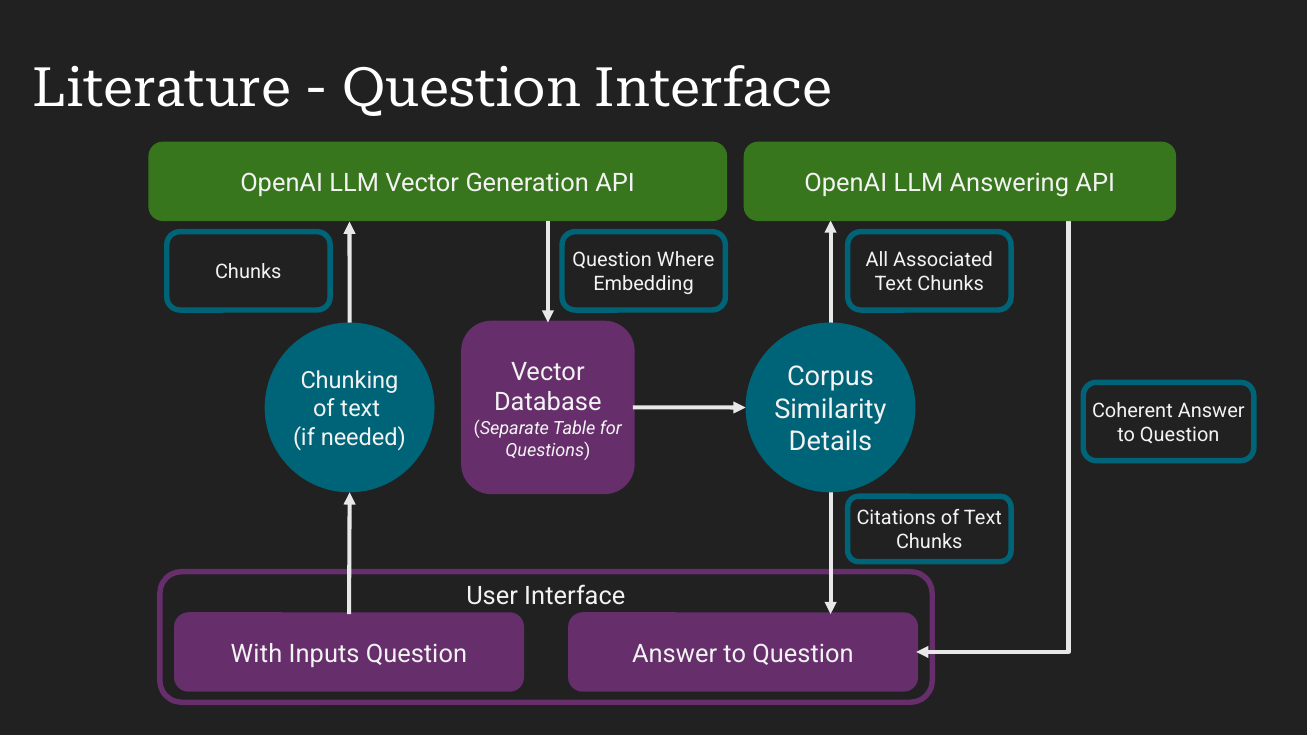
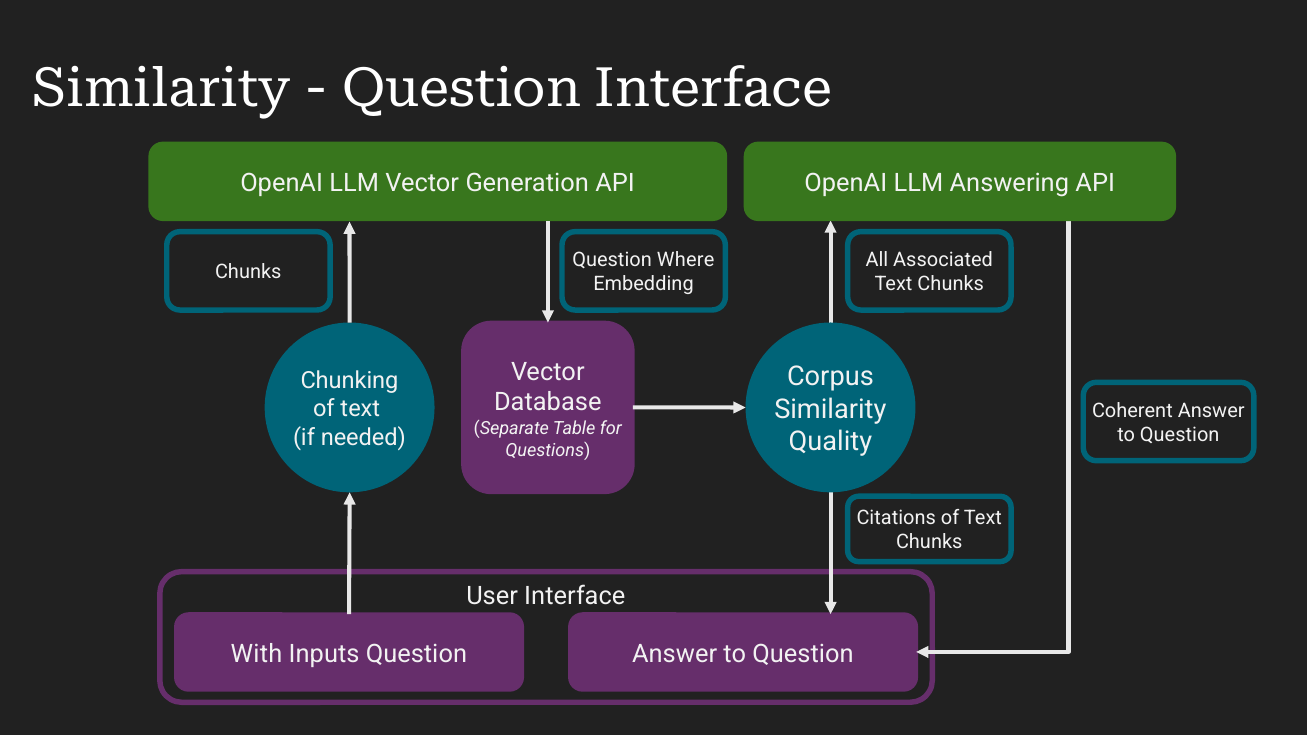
Literature at (162, 89): Literature -> Similarity
Details: Details -> Quality
